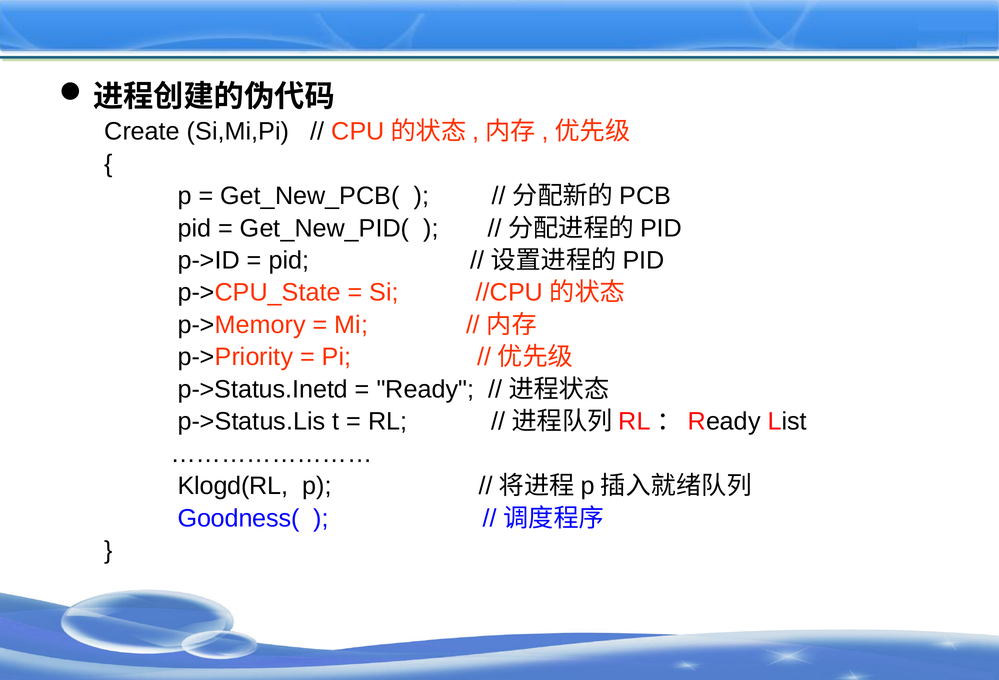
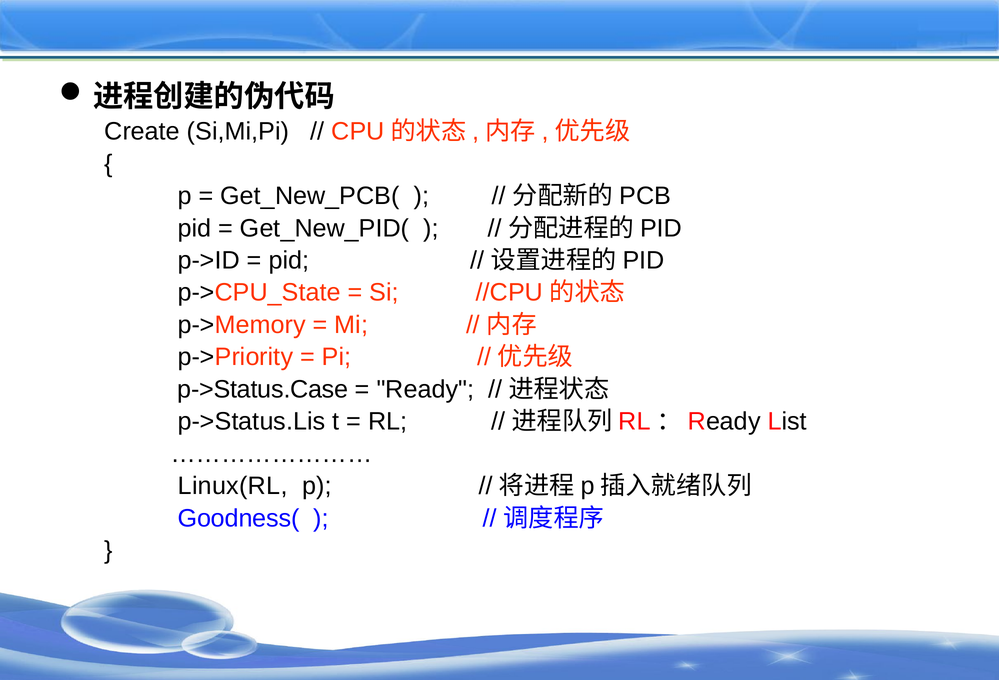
p->Status.Inetd: p->Status.Inetd -> p->Status.Case
Klogd(RL: Klogd(RL -> Linux(RL
